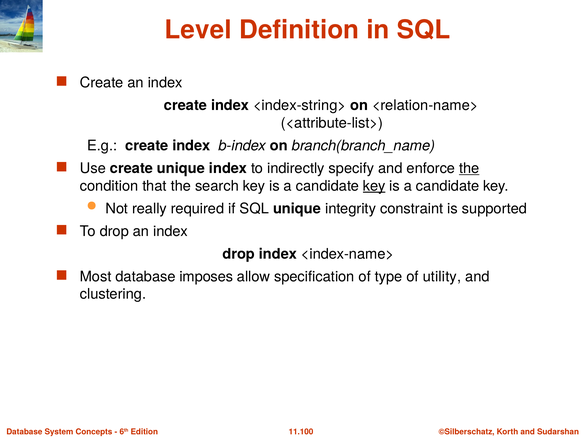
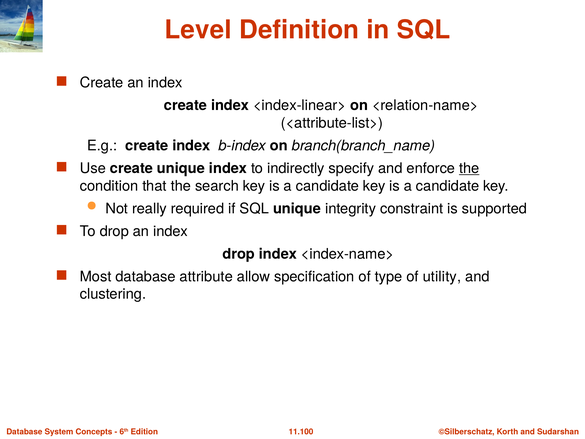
<index-string>: <index-string> -> <index-linear>
key at (374, 186) underline: present -> none
imposes: imposes -> attribute
